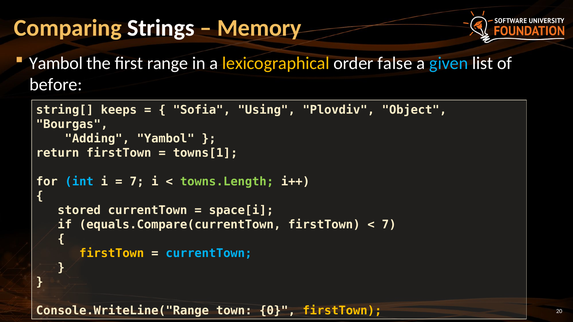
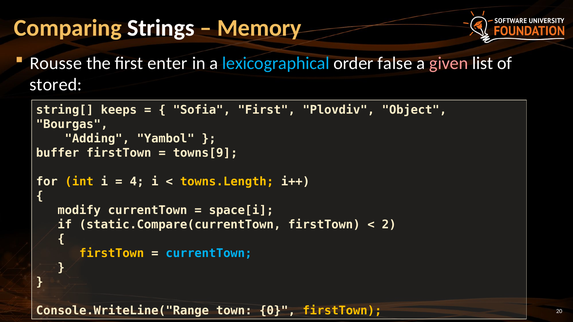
Yambol at (56, 63): Yambol -> Rousse
range: range -> enter
lexicographical colour: yellow -> light blue
given colour: light blue -> pink
before: before -> stored
Sofia Using: Using -> First
return: return -> buffer
towns[1: towns[1 -> towns[9
int colour: light blue -> yellow
7 at (137, 182): 7 -> 4
towns.Length colour: light green -> yellow
stored: stored -> modify
equals.Compare(currentTown: equals.Compare(currentTown -> static.Compare(currentTown
7 at (389, 225): 7 -> 2
